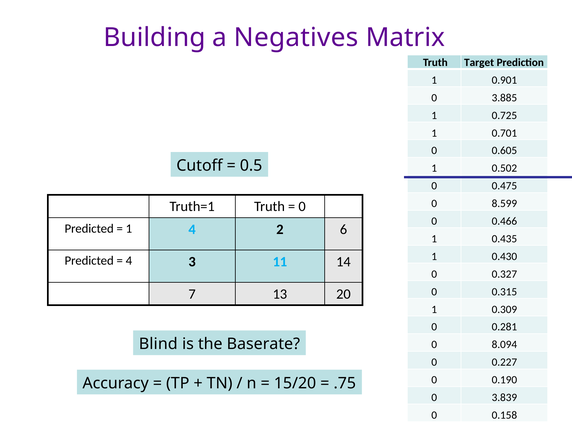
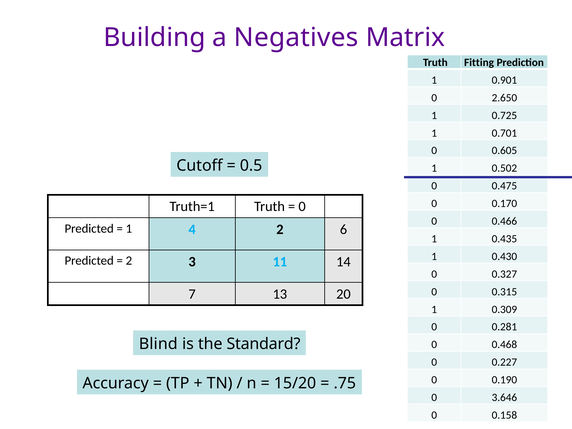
Target: Target -> Fitting
3.885: 3.885 -> 2.650
8.599: 8.599 -> 0.170
4 at (129, 261): 4 -> 2
Baserate: Baserate -> Standard
8.094: 8.094 -> 0.468
3.839: 3.839 -> 3.646
